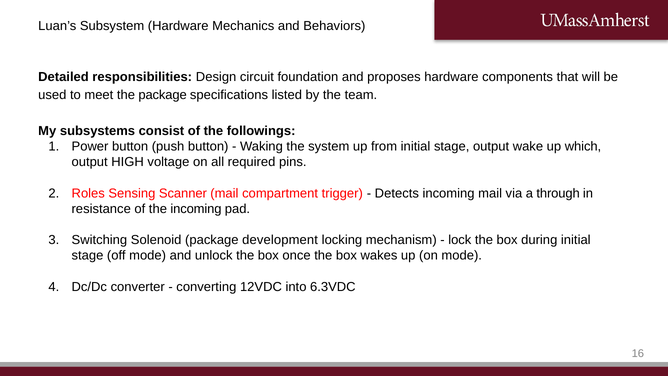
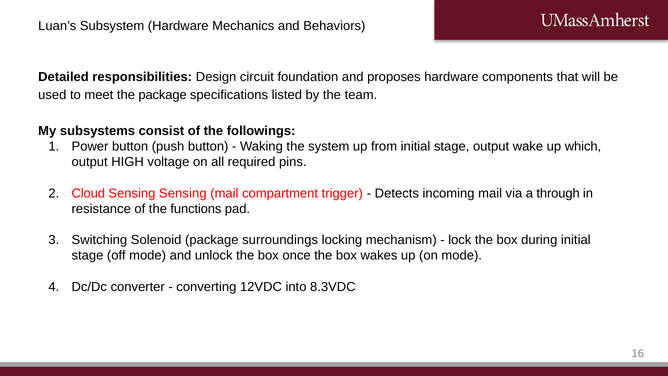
Roles: Roles -> Cloud
Sensing Scanner: Scanner -> Sensing
the incoming: incoming -> functions
development: development -> surroundings
6.3VDC: 6.3VDC -> 8.3VDC
